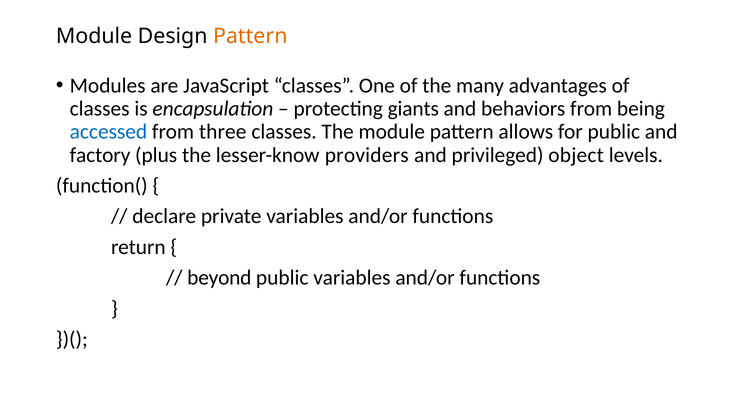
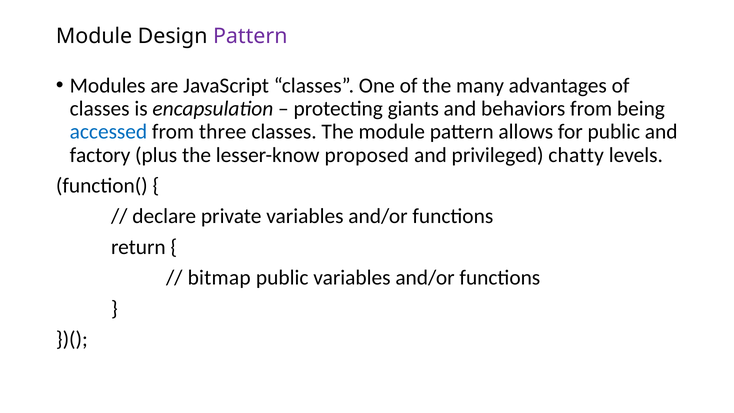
Pattern at (250, 36) colour: orange -> purple
providers: providers -> proposed
object: object -> chatty
beyond: beyond -> bitmap
